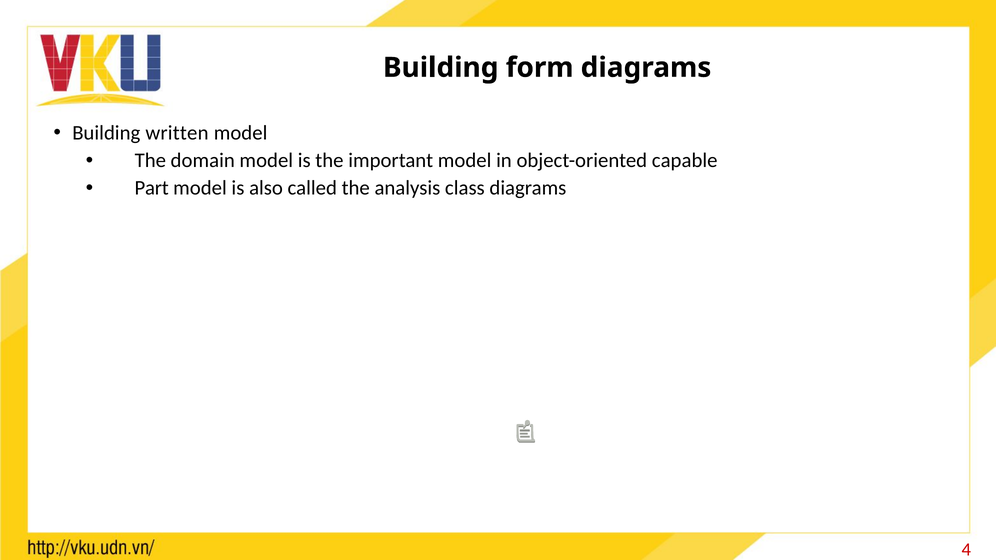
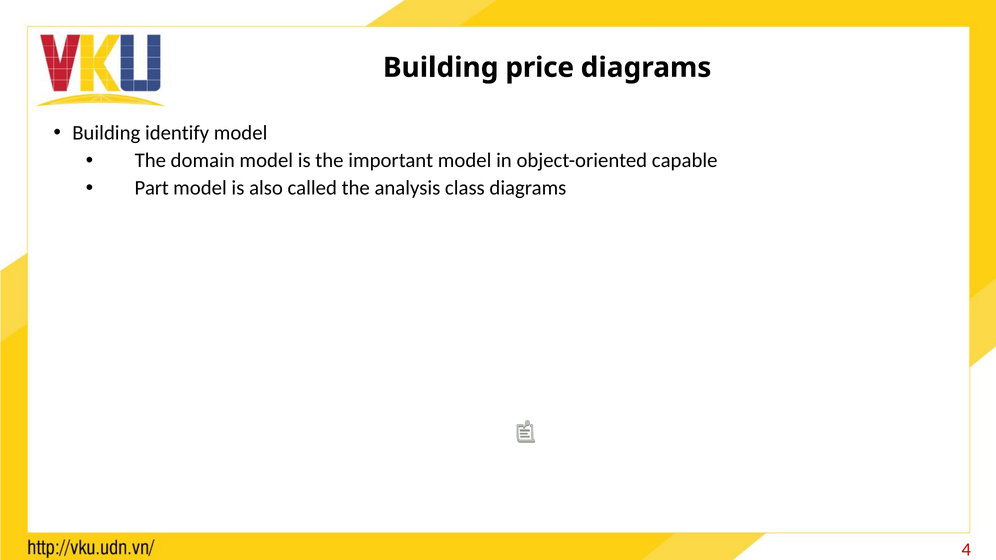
form: form -> price
written: written -> identify
